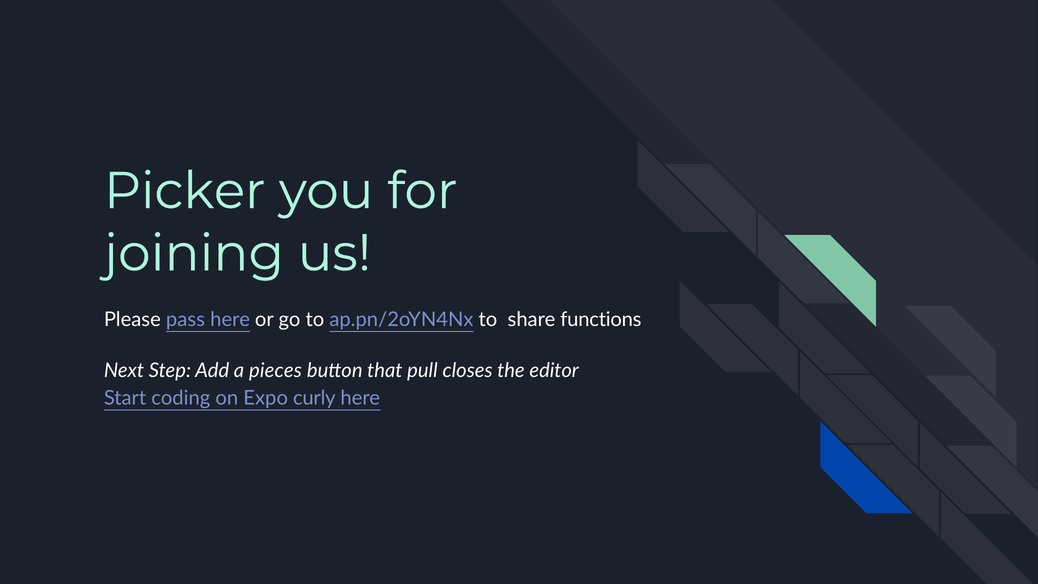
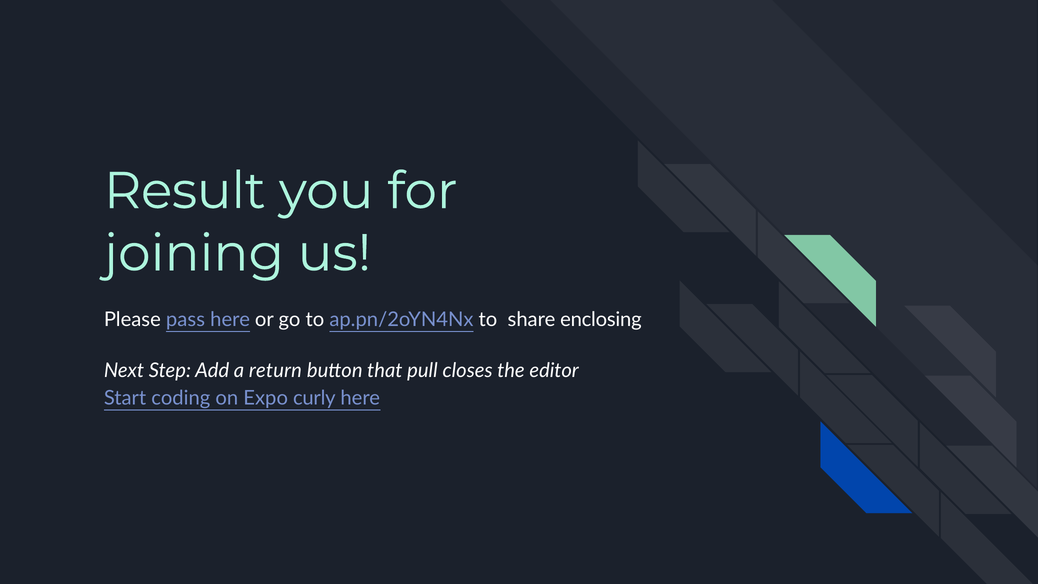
Picker: Picker -> Result
functions: functions -> enclosing
pieces: pieces -> return
